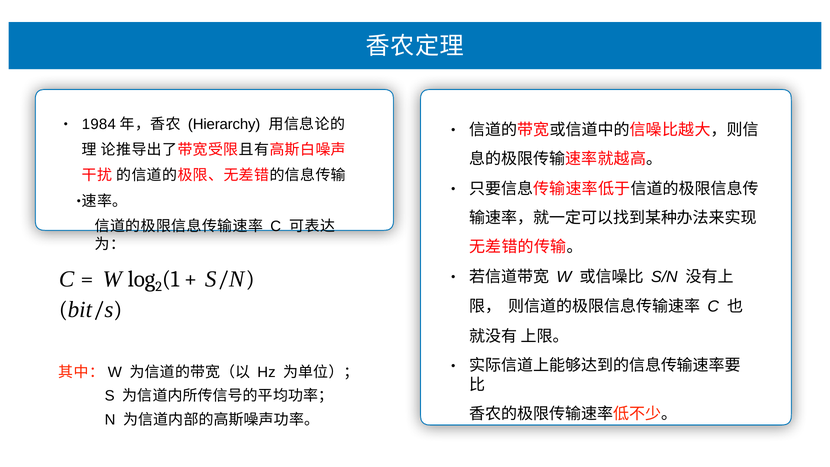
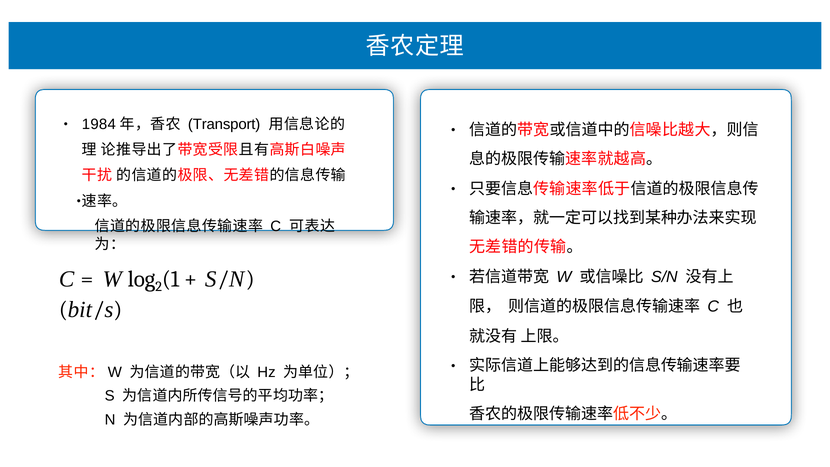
Hierarchy: Hierarchy -> Transport
